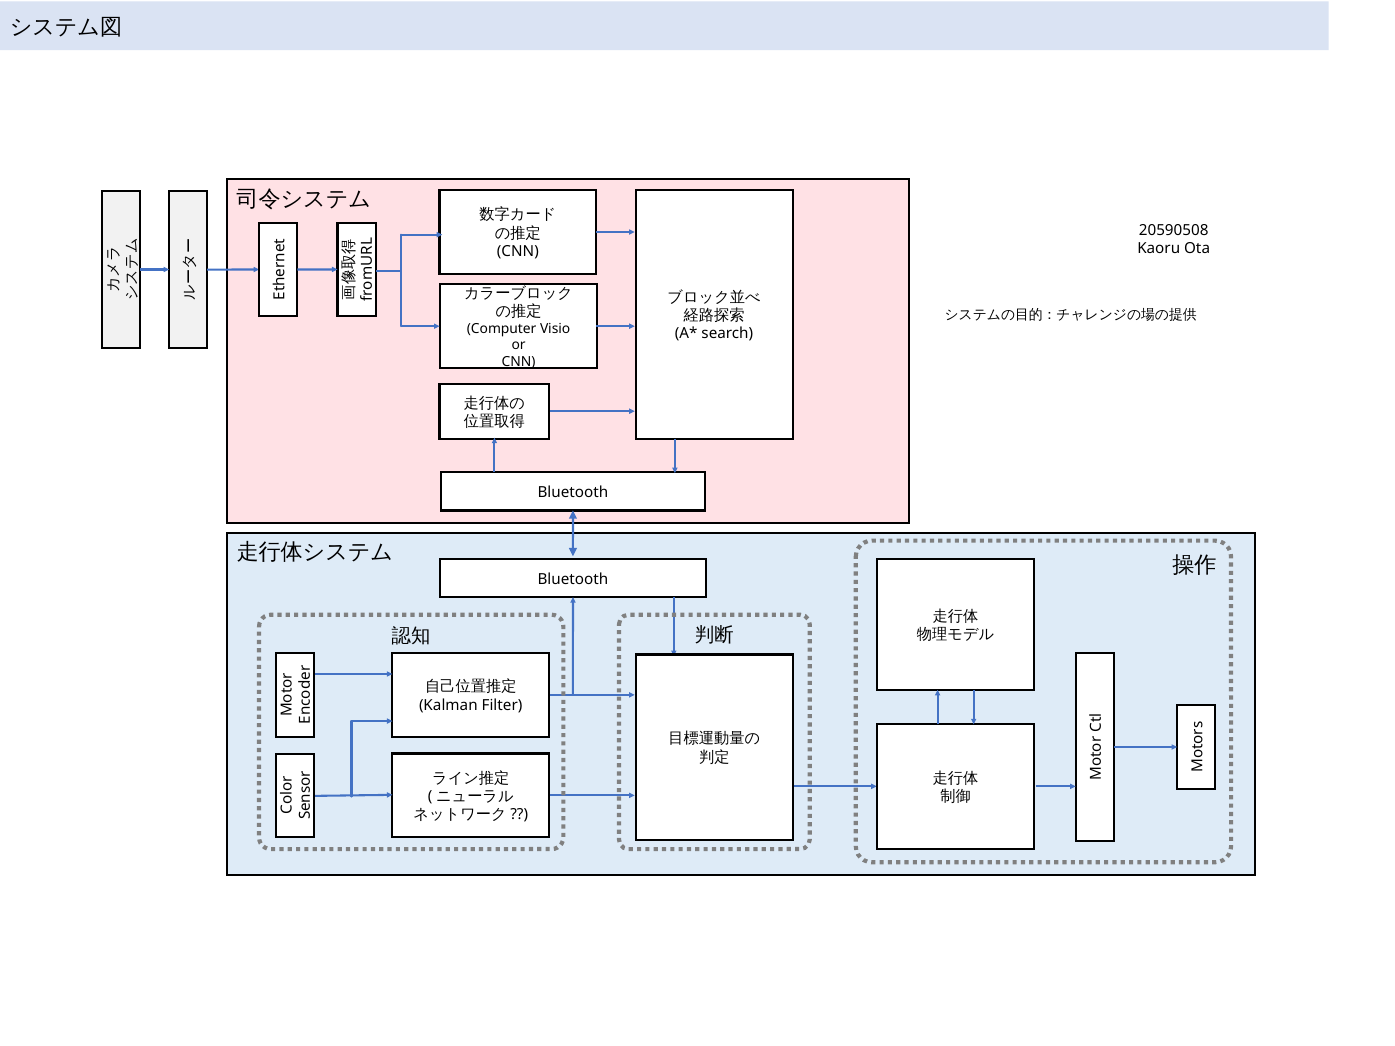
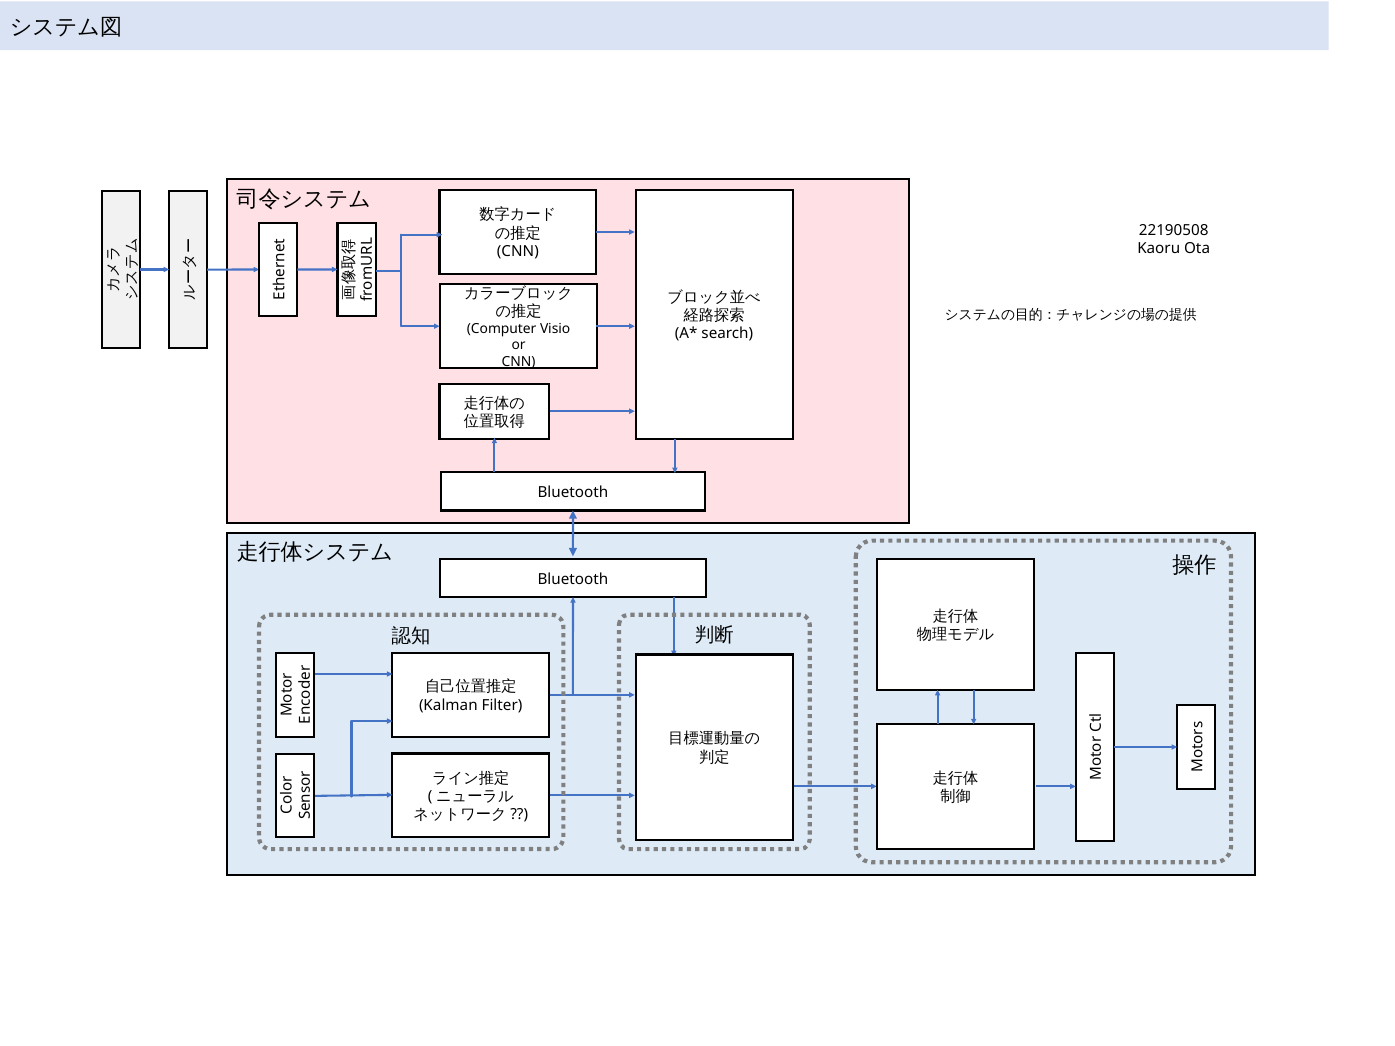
20590508: 20590508 -> 22190508
